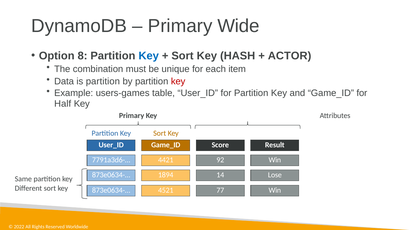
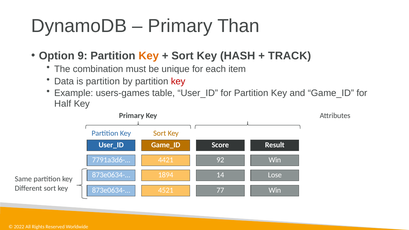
Wide: Wide -> Than
8: 8 -> 9
Key at (149, 56) colour: blue -> orange
ACTOR: ACTOR -> TRACK
